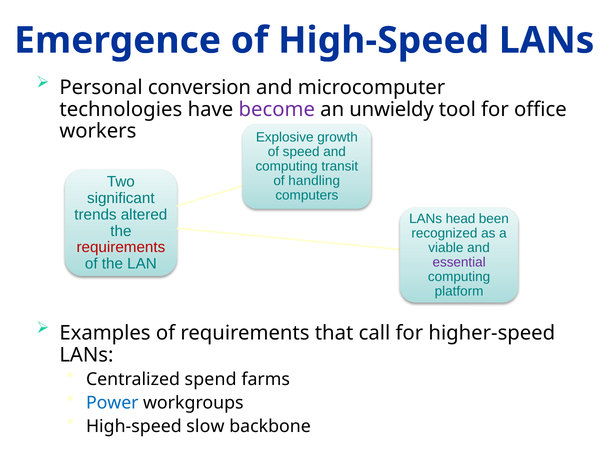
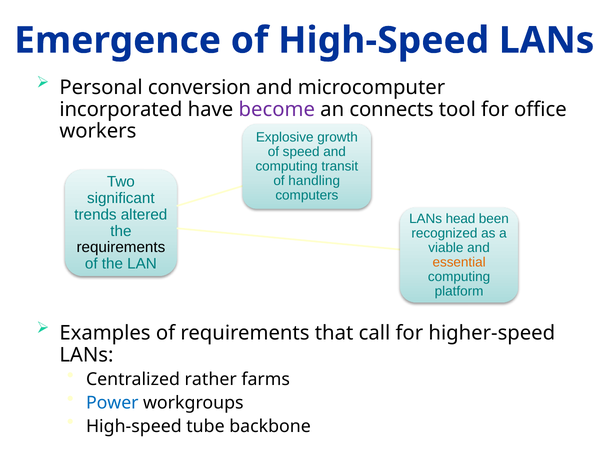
technologies: technologies -> incorporated
unwieldy: unwieldy -> connects
requirements at (121, 248) colour: red -> black
essential colour: purple -> orange
spend: spend -> rather
slow: slow -> tube
